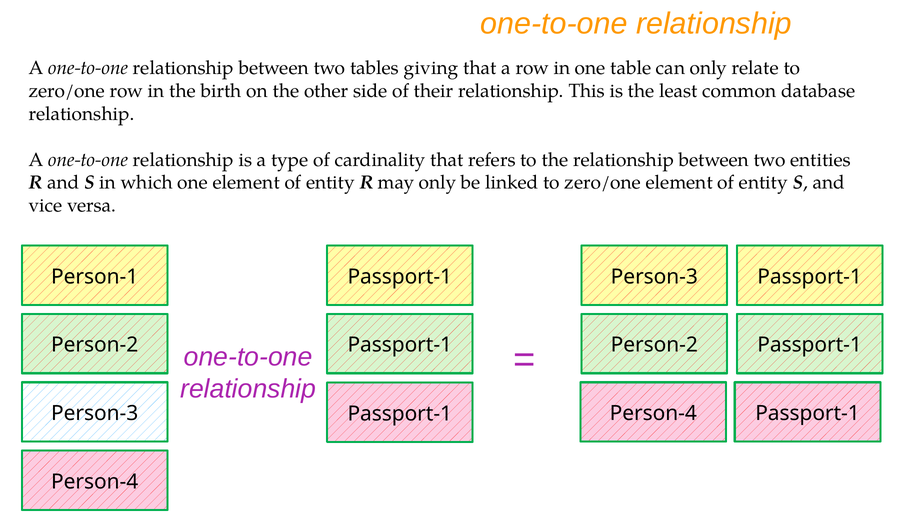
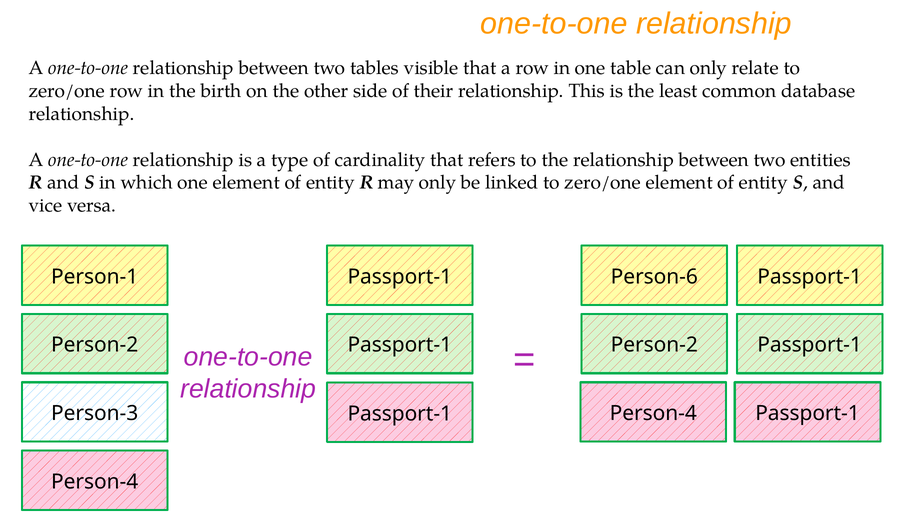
giving: giving -> visible
Person-1 Passport-1 Person-3: Person-3 -> Person-6
